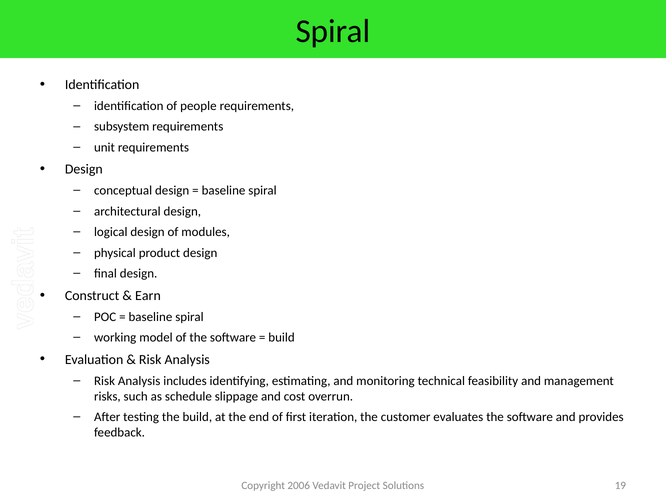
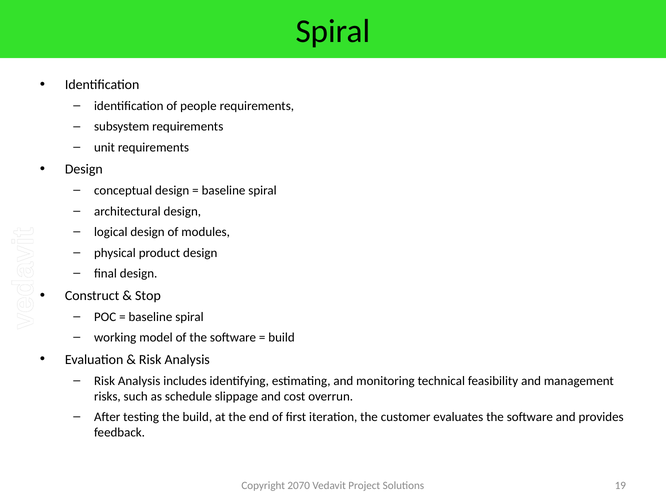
Earn: Earn -> Stop
2006: 2006 -> 2070
